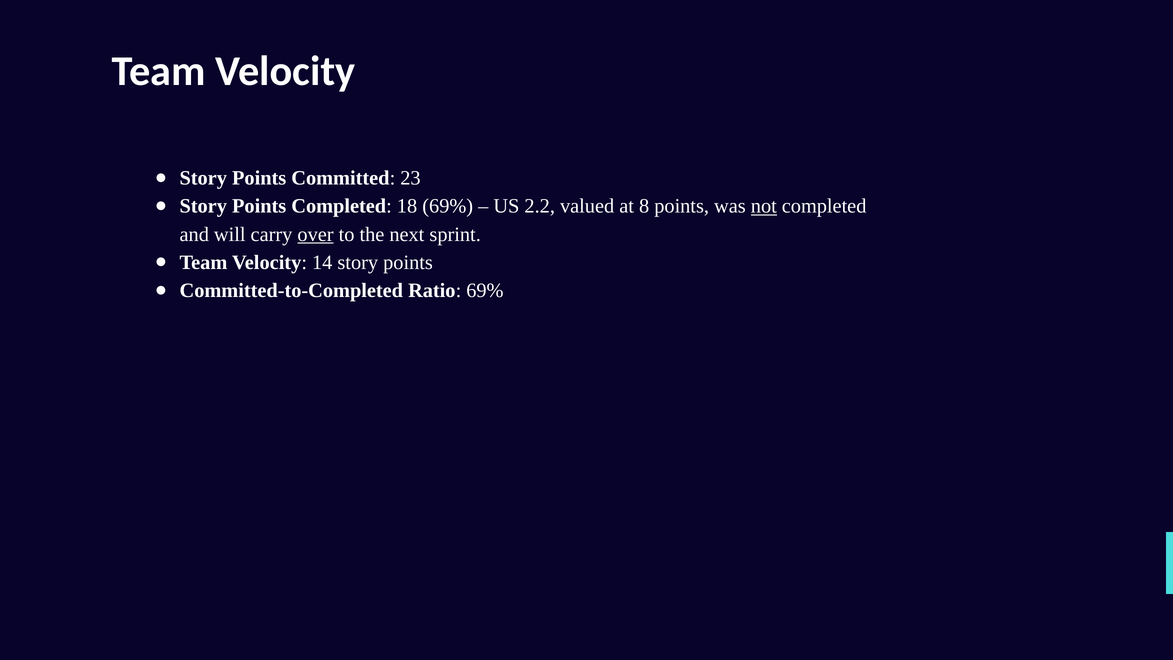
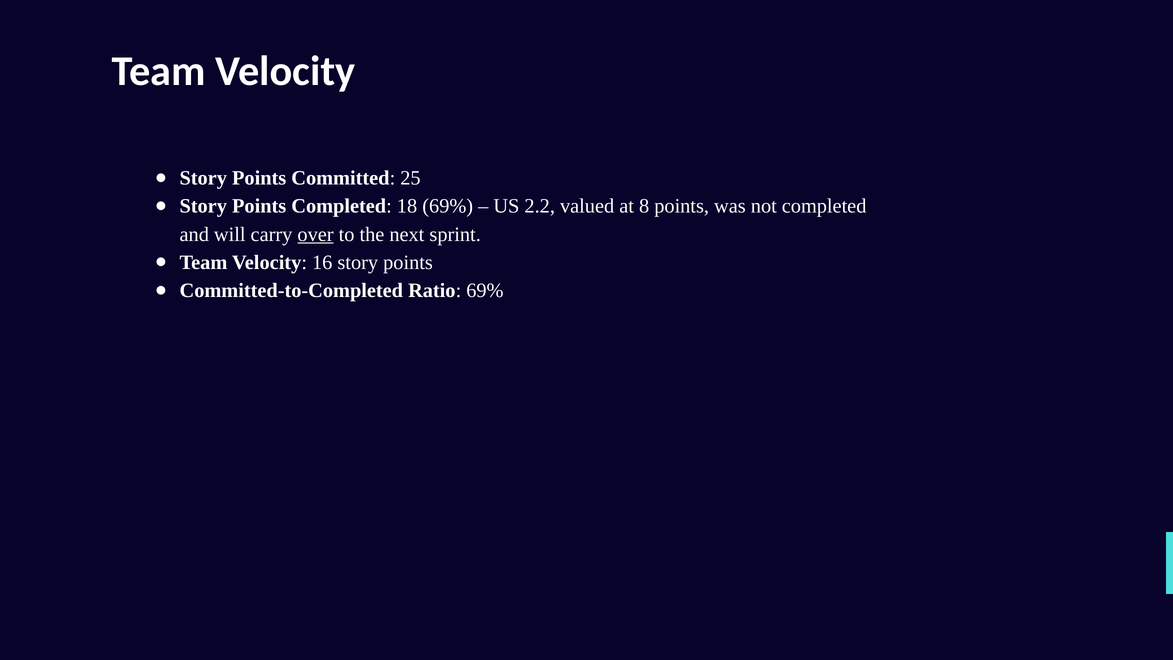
23: 23 -> 25
not underline: present -> none
14: 14 -> 16
